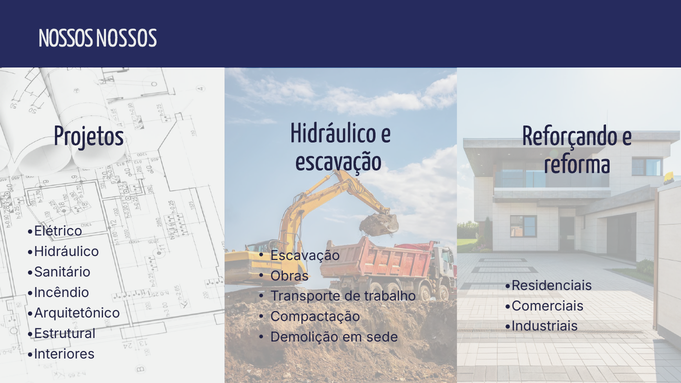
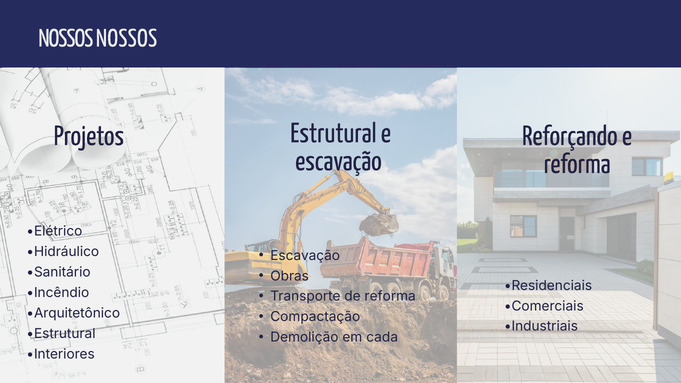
Hidráulico at (333, 133): Hidráulico -> Estrutural
de trabalho: trabalho -> reforma
sede: sede -> cada
